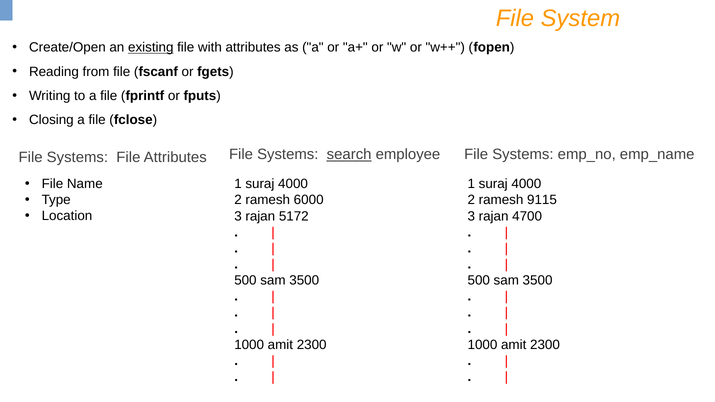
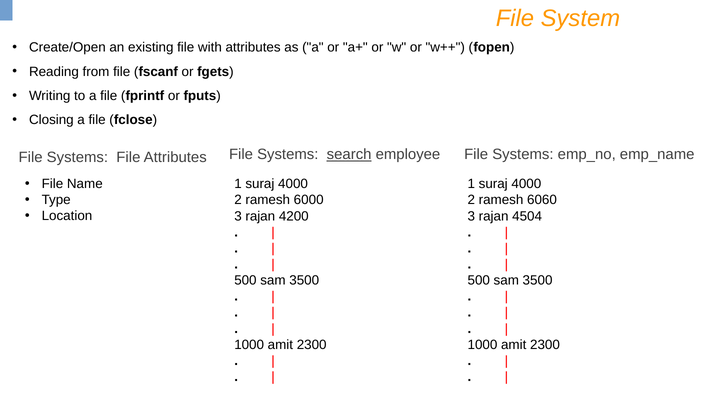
existing underline: present -> none
9115: 9115 -> 6060
5172: 5172 -> 4200
4700: 4700 -> 4504
